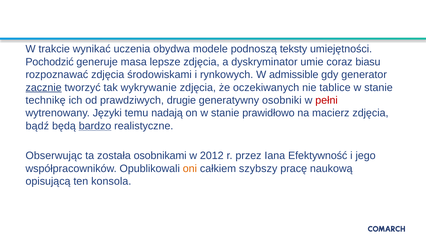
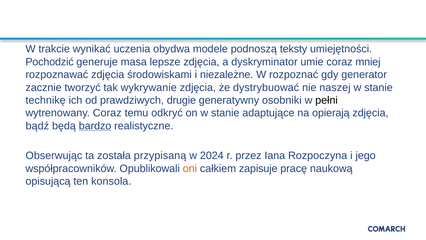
biasu: biasu -> mniej
rynkowych: rynkowych -> niezależne
admissible: admissible -> rozpoznać
zacznie underline: present -> none
oczekiwanych: oczekiwanych -> dystrybuować
tablice: tablice -> naszej
pełni colour: red -> black
wytrenowany Języki: Języki -> Coraz
nadają: nadają -> odkryć
prawidłowo: prawidłowo -> adaptujące
macierz: macierz -> opierają
osobnikami: osobnikami -> przypisaną
2012: 2012 -> 2024
Efektywność: Efektywność -> Rozpoczyna
szybszy: szybszy -> zapisuje
